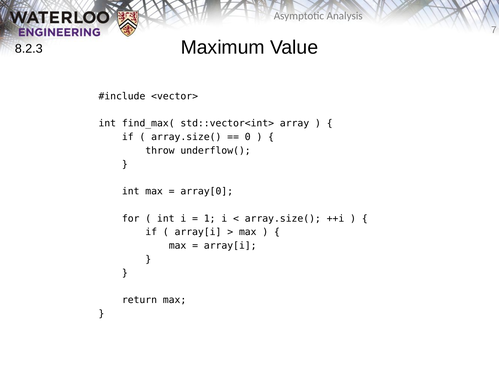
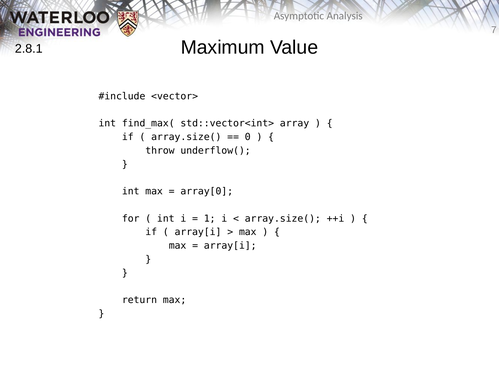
8.2.3: 8.2.3 -> 2.8.1
